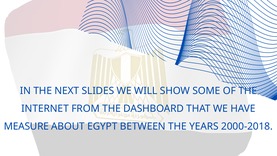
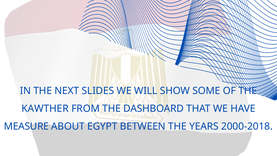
INTERNET: INTERNET -> KAWTHER
